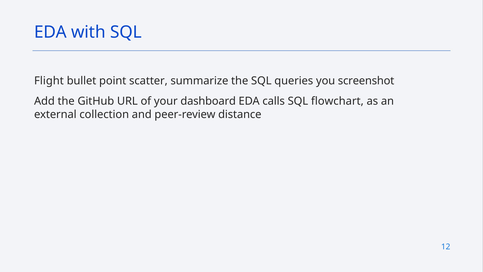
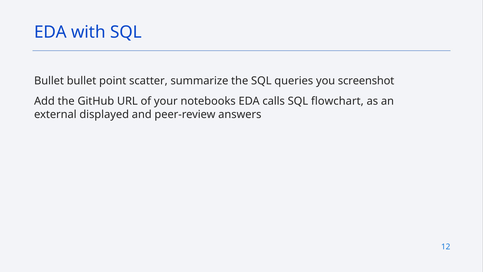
Flight at (49, 81): Flight -> Bullet
dashboard: dashboard -> notebooks
collection: collection -> displayed
distance: distance -> answers
